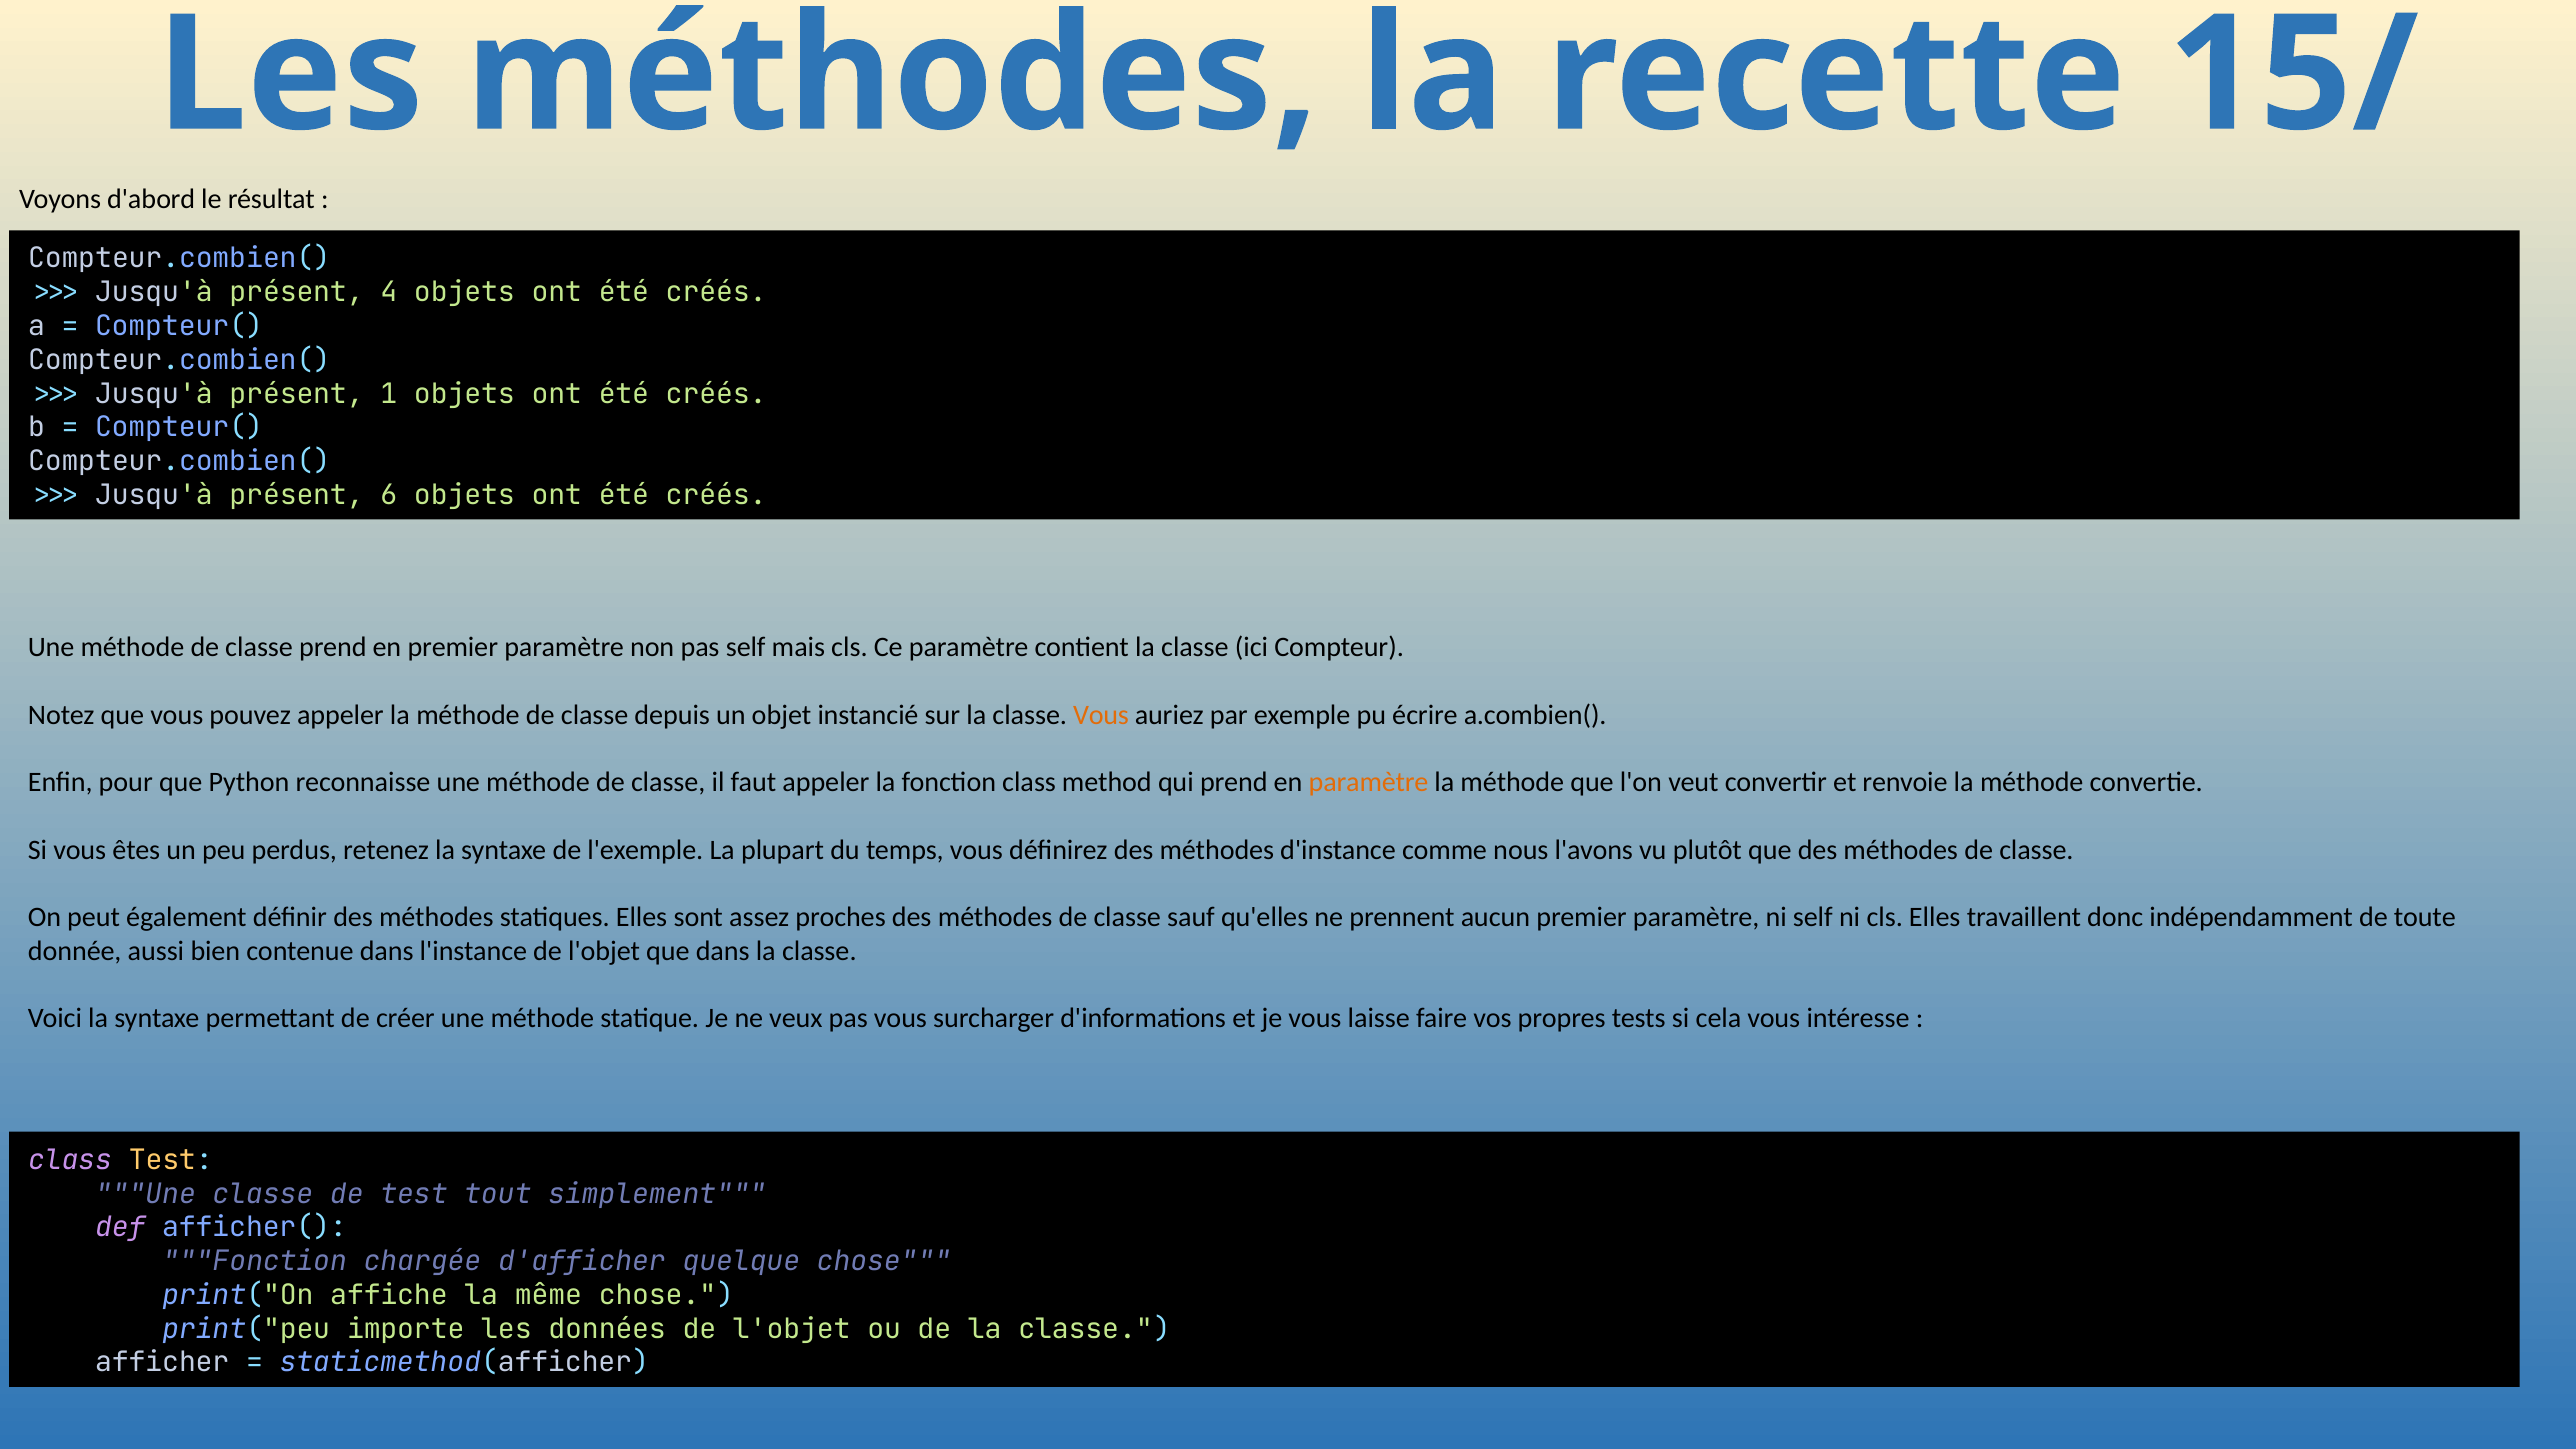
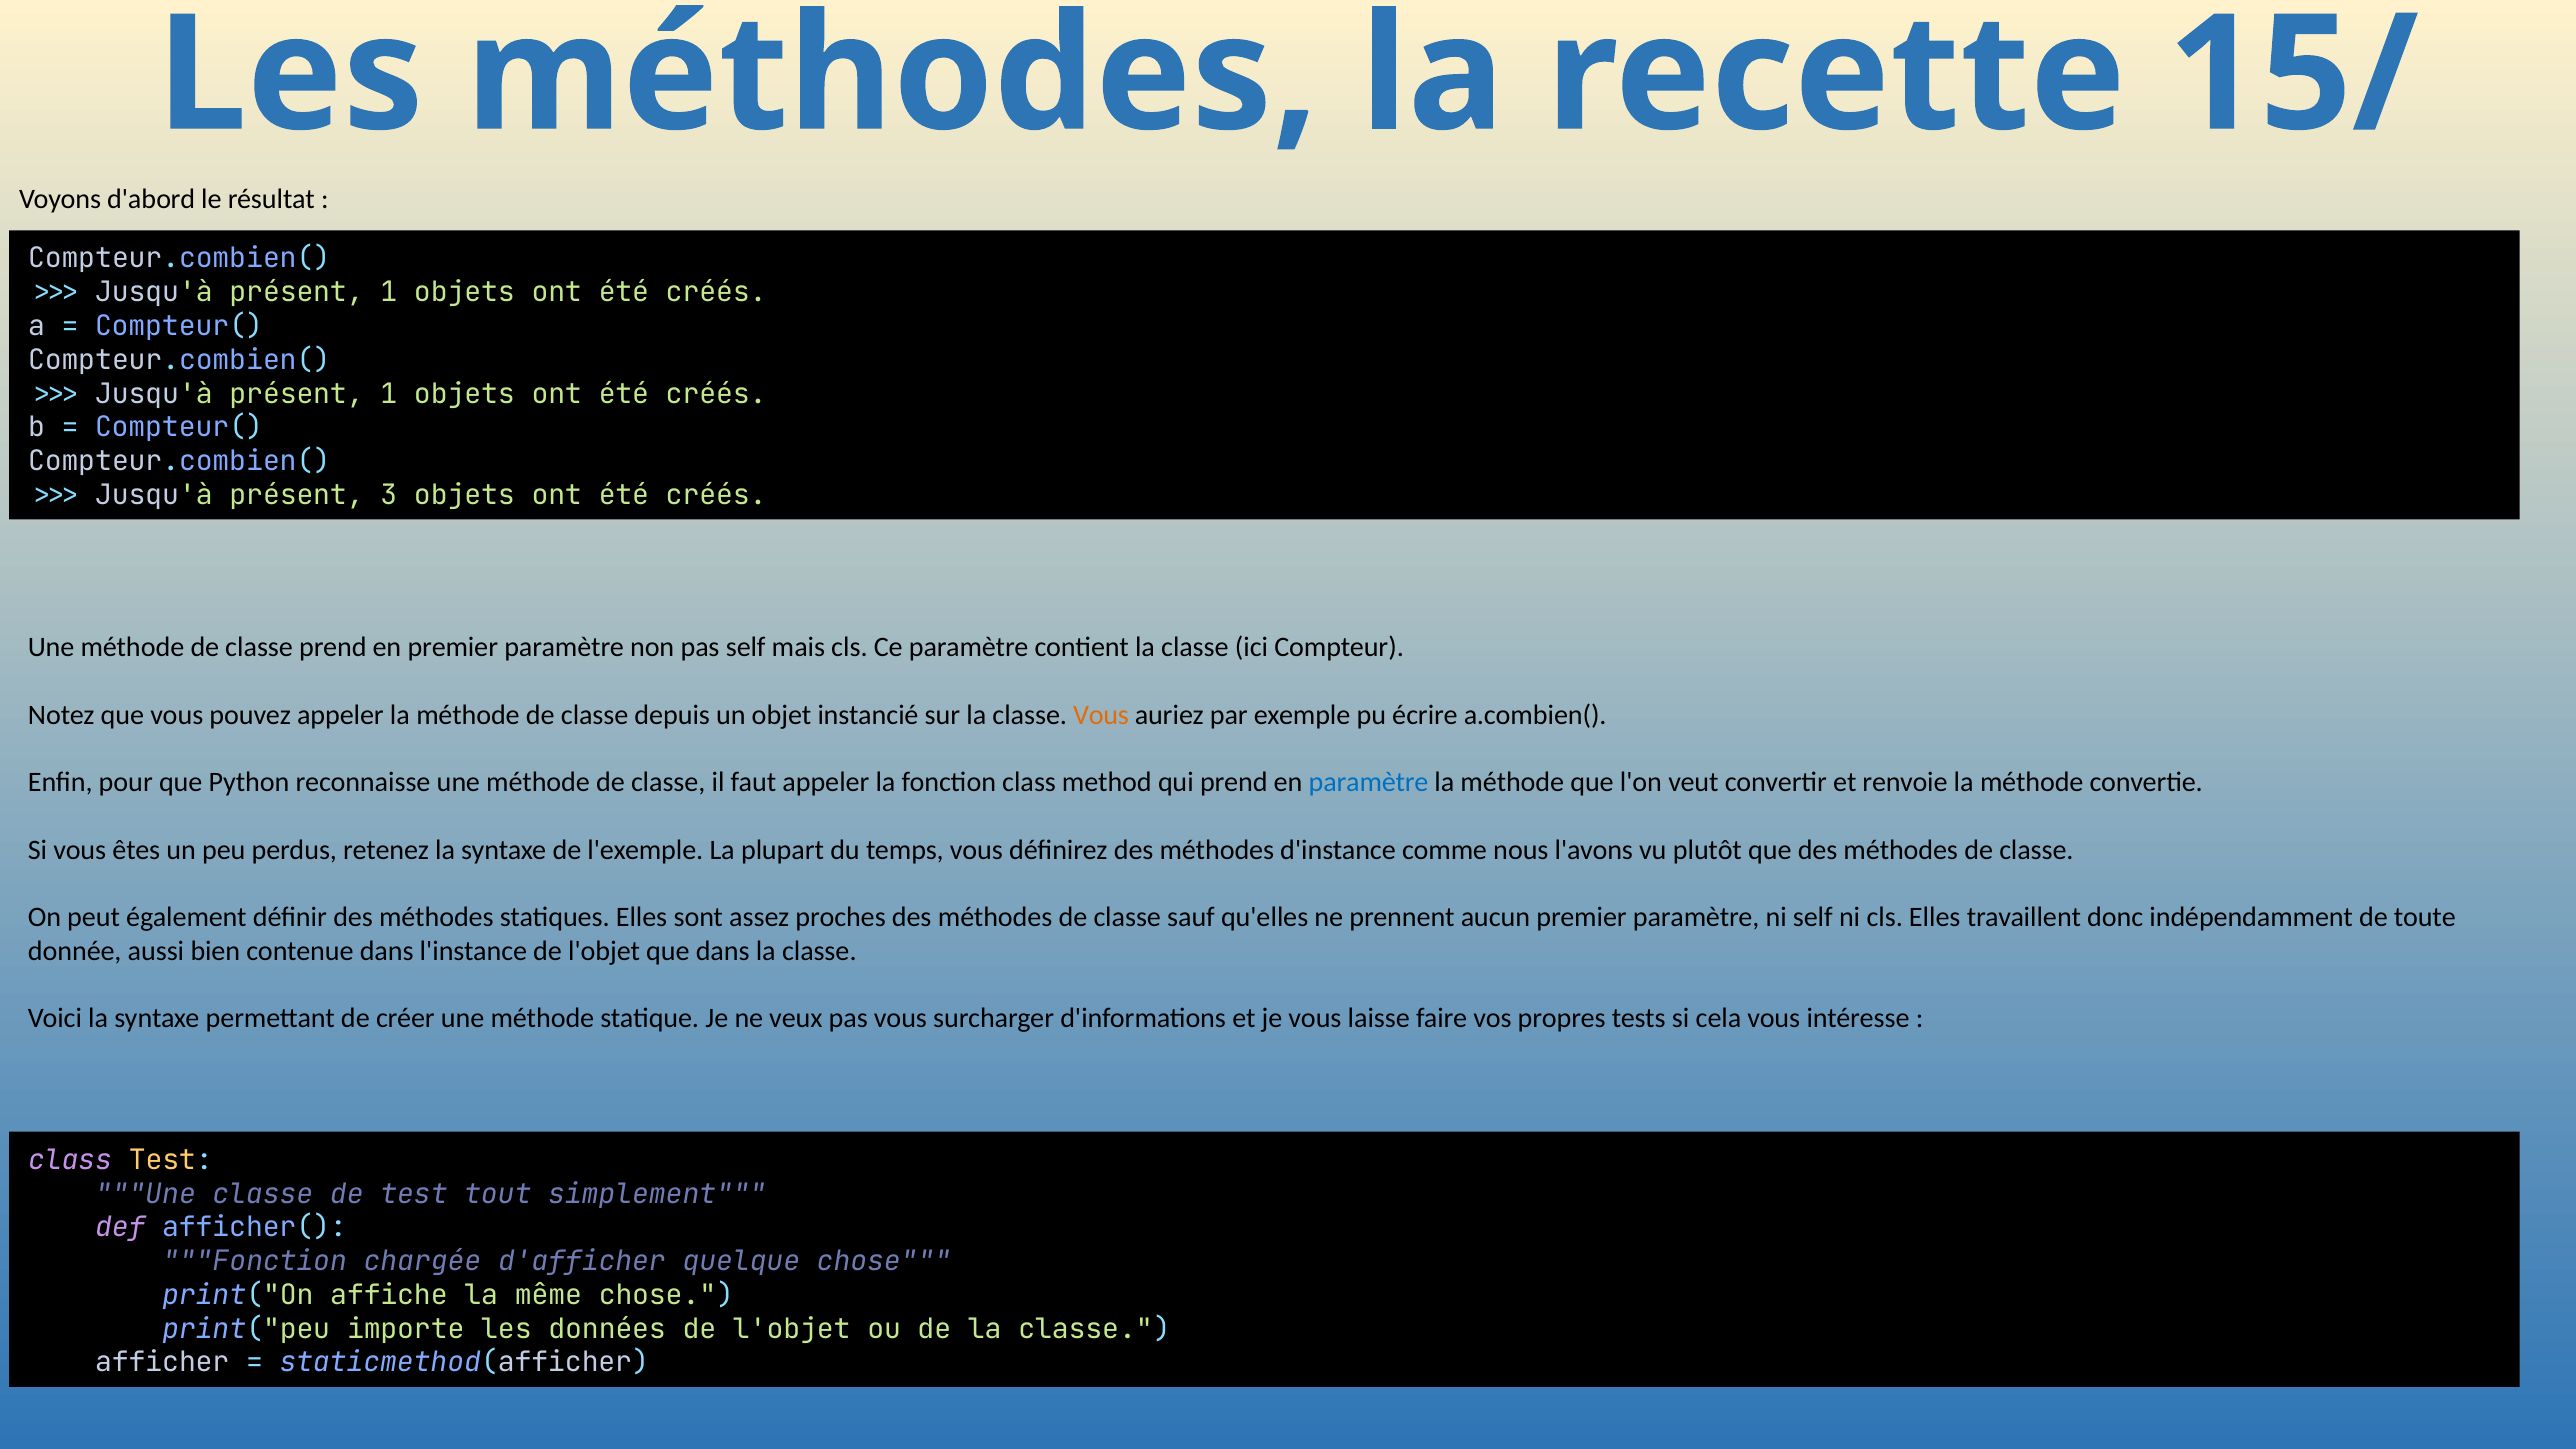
4 at (389, 292): 4 -> 1
6: 6 -> 3
paramètre at (1369, 782) colour: orange -> blue
